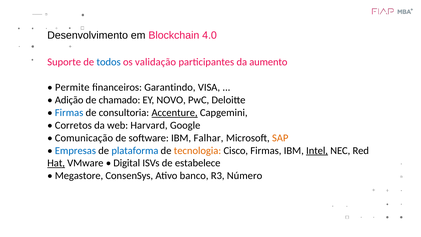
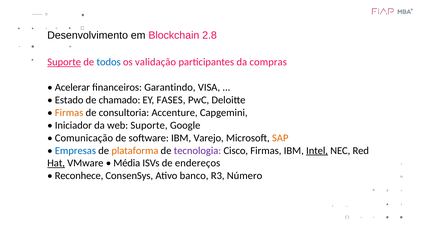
4.0: 4.0 -> 2.8
Suporte at (64, 62) underline: none -> present
aumento: aumento -> compras
Permite: Permite -> Acelerar
Adição: Adição -> Estado
NOVO: NOVO -> FASES
Firmas at (69, 113) colour: blue -> orange
Accenture underline: present -> none
Corretos: Corretos -> Iniciador
web Harvard: Harvard -> Suporte
Falhar: Falhar -> Varejo
plataforma colour: blue -> orange
tecnologia colour: orange -> purple
Digital: Digital -> Média
estabelece: estabelece -> endereços
Megastore: Megastore -> Reconhece
